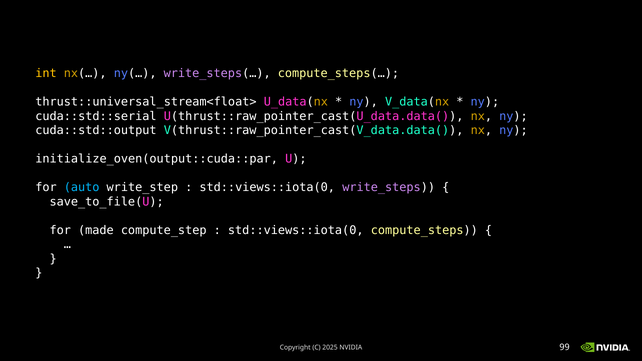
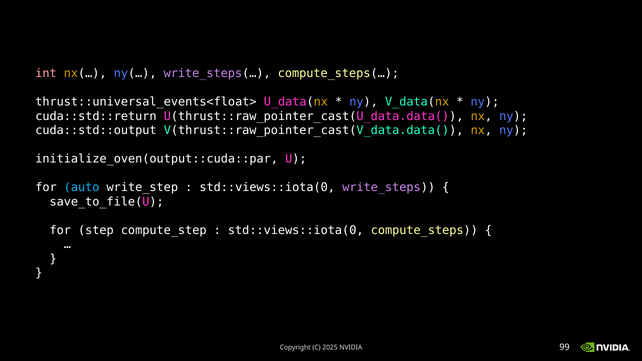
int colour: yellow -> pink
thrust::universal_stream<float>: thrust::universal_stream<float> -> thrust::universal_events<float>
cuda::std::serial: cuda::std::serial -> cuda::std::return
made: made -> step
